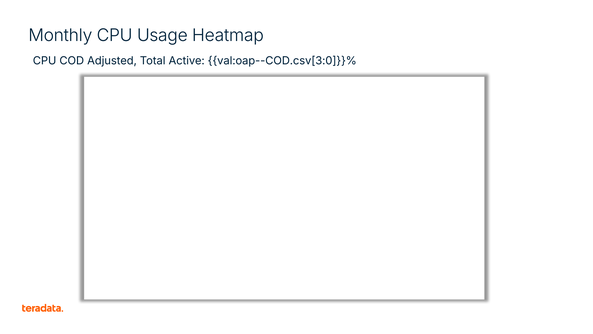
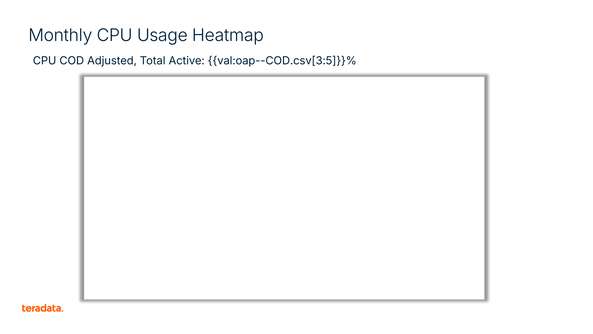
val:oap--COD.csv[3:0]}}%: val:oap--COD.csv[3:0]}}% -> val:oap--COD.csv[3:5]}}%
